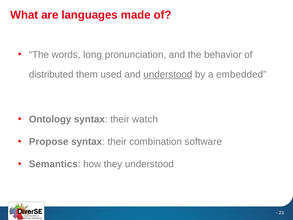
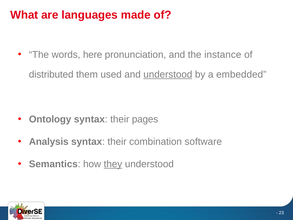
long: long -> here
behavior: behavior -> instance
watch: watch -> pages
Propose: Propose -> Analysis
they underline: none -> present
